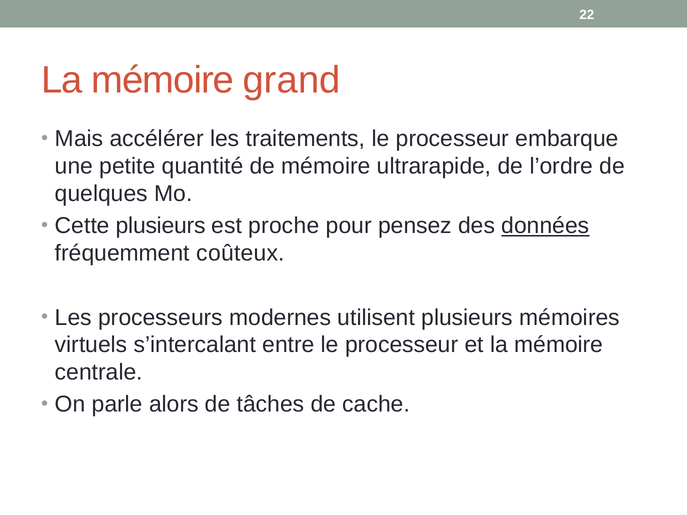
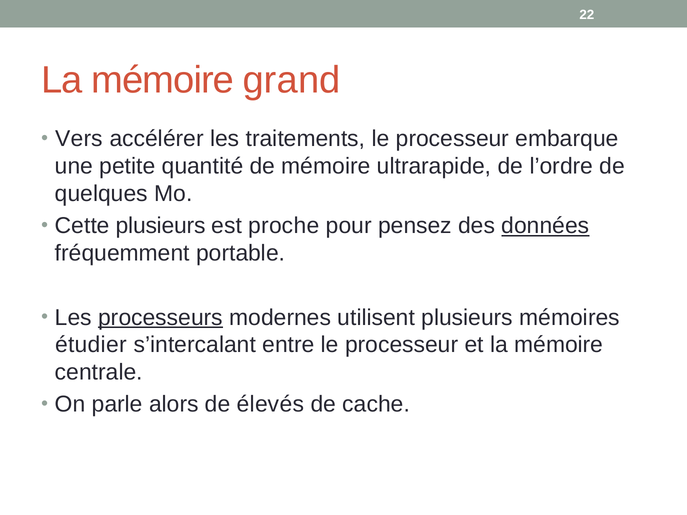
Mais: Mais -> Vers
coûteux: coûteux -> portable
processeurs underline: none -> present
virtuels: virtuels -> étudier
tâches: tâches -> élevés
